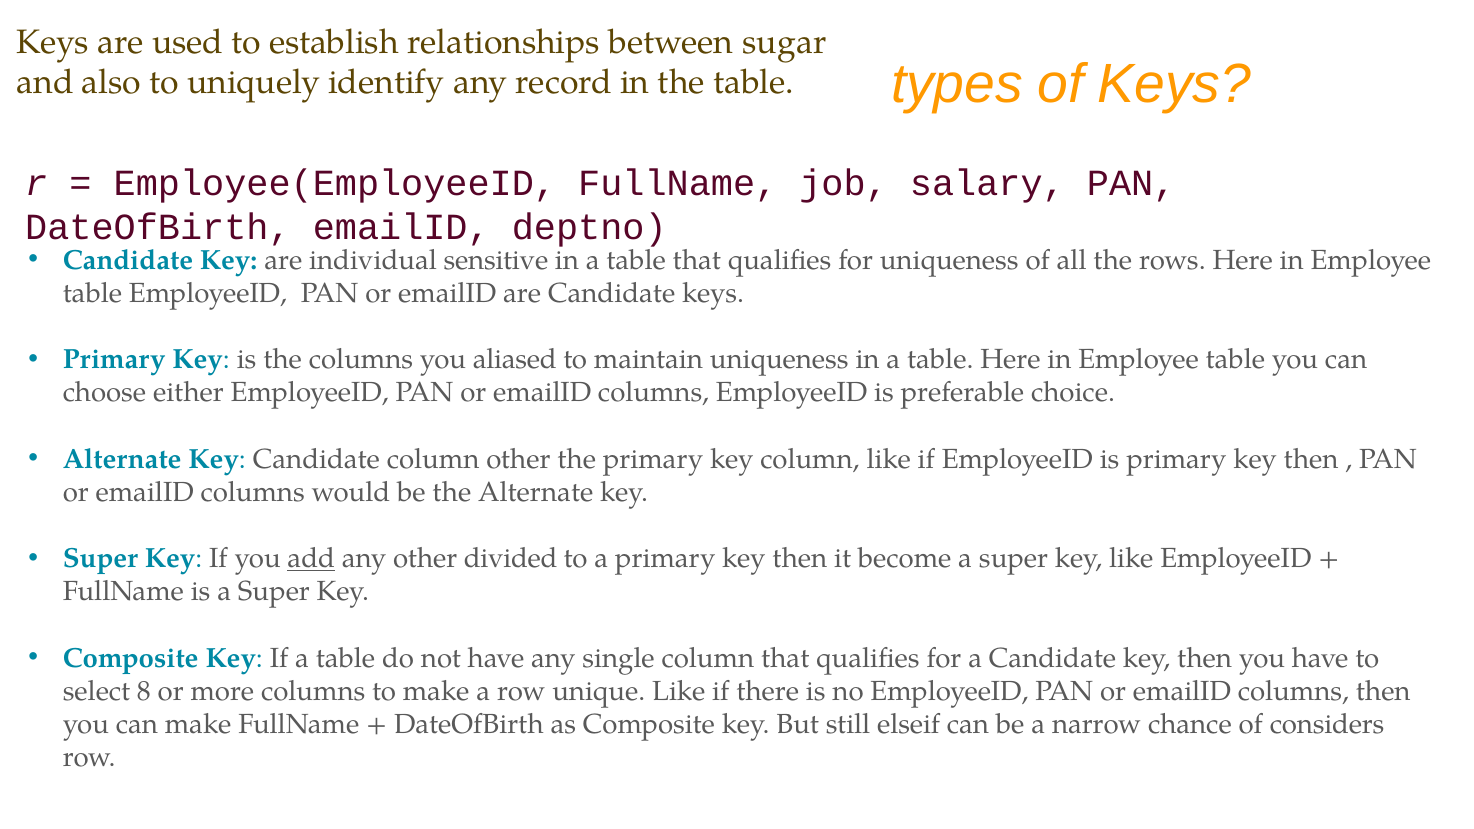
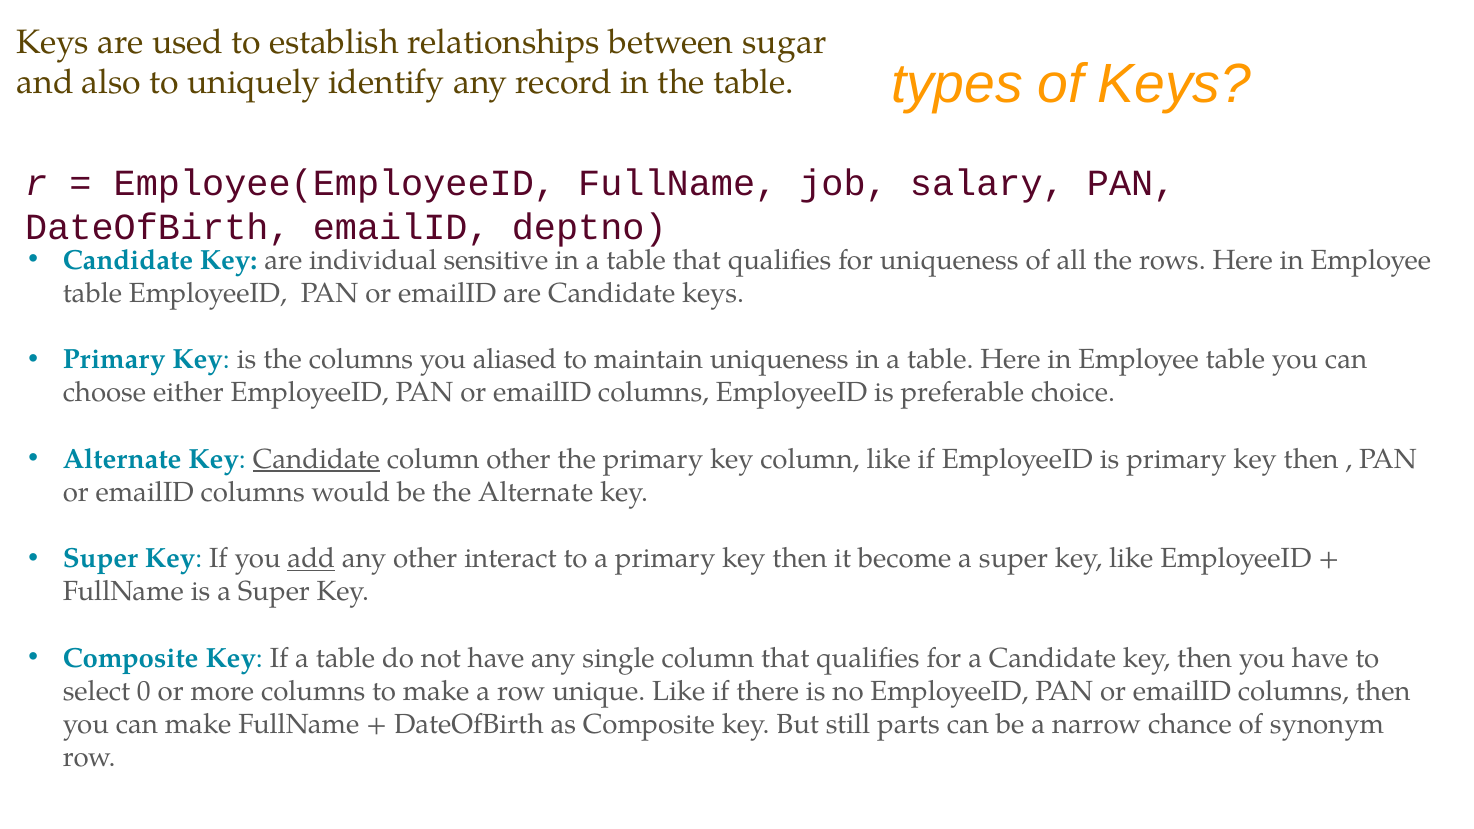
Candidate at (316, 459) underline: none -> present
divided: divided -> interact
8: 8 -> 0
elseif: elseif -> parts
considers: considers -> synonym
